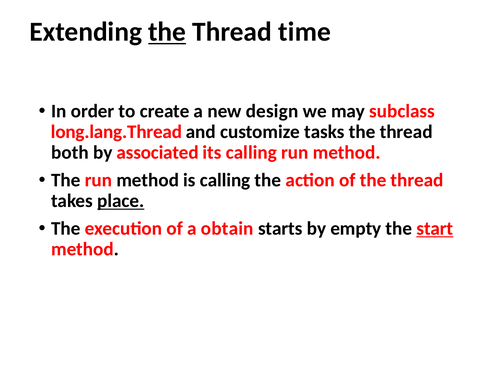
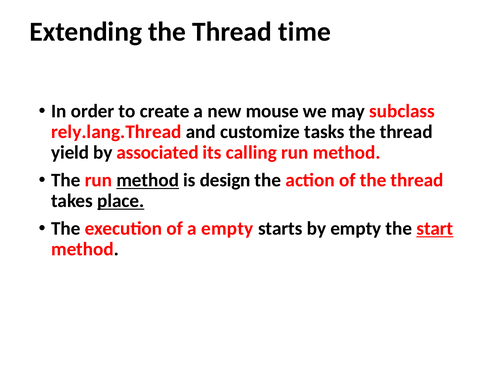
the at (167, 32) underline: present -> none
design: design -> mouse
long.lang.Thread: long.lang.Thread -> rely.lang.Thread
both: both -> yield
method at (148, 180) underline: none -> present
is calling: calling -> design
a obtain: obtain -> empty
